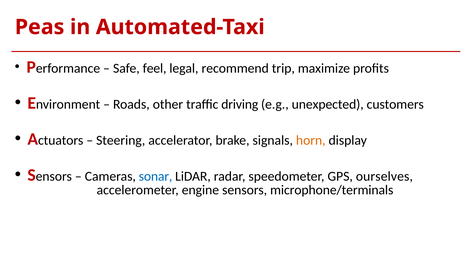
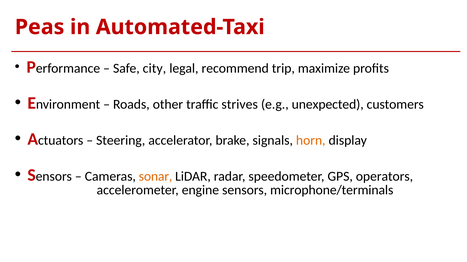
feel: feel -> city
driving: driving -> strives
sonar colour: blue -> orange
ourselves: ourselves -> operators
